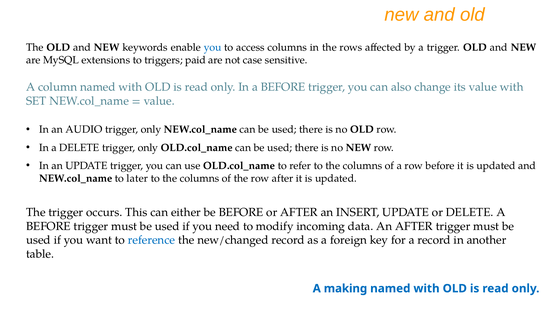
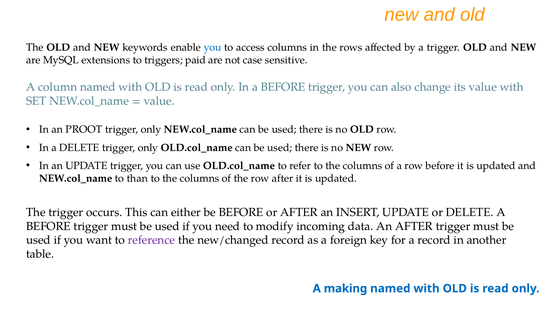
AUDIO: AUDIO -> PROOT
later: later -> than
reference colour: blue -> purple
